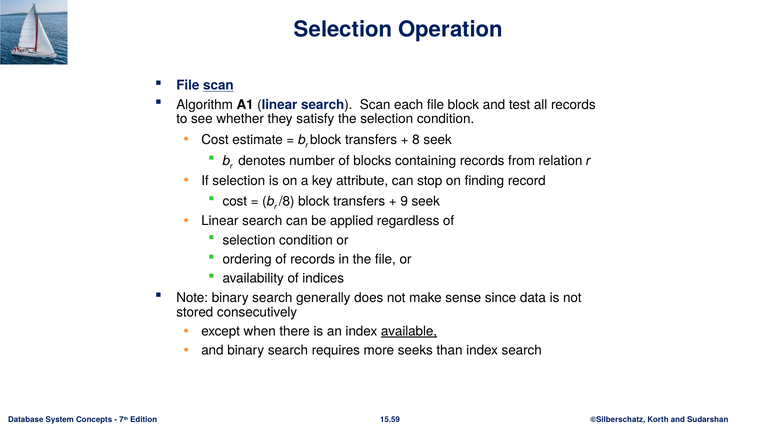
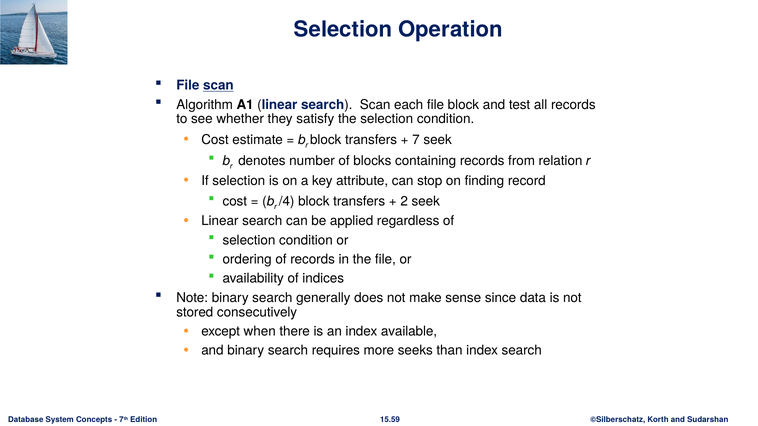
8: 8 -> 7
/8: /8 -> /4
9: 9 -> 2
available underline: present -> none
